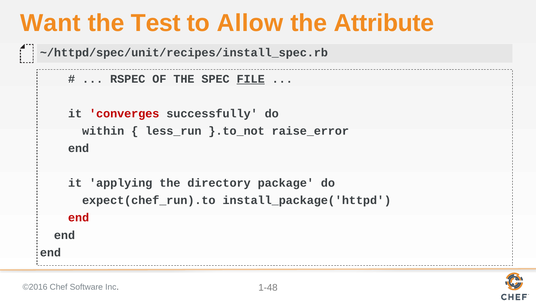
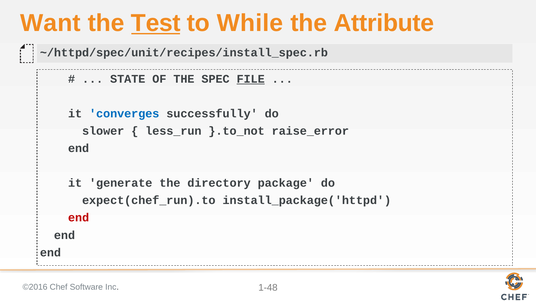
Test underline: none -> present
Allow: Allow -> While
RSPEC: RSPEC -> STATE
converges colour: red -> blue
within: within -> slower
applying: applying -> generate
